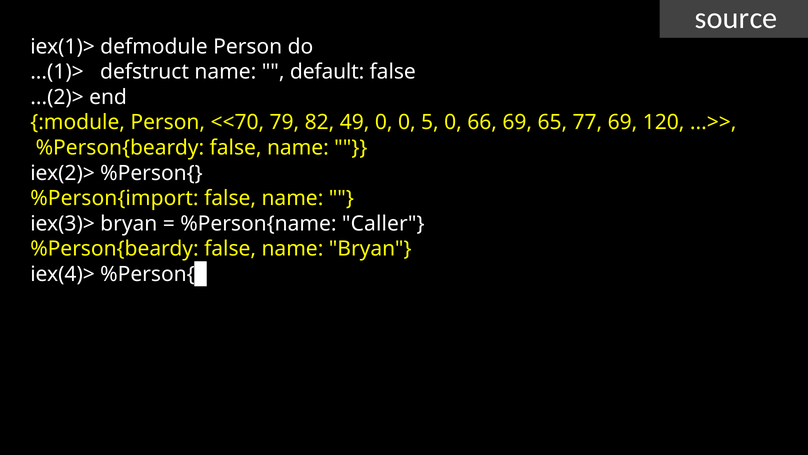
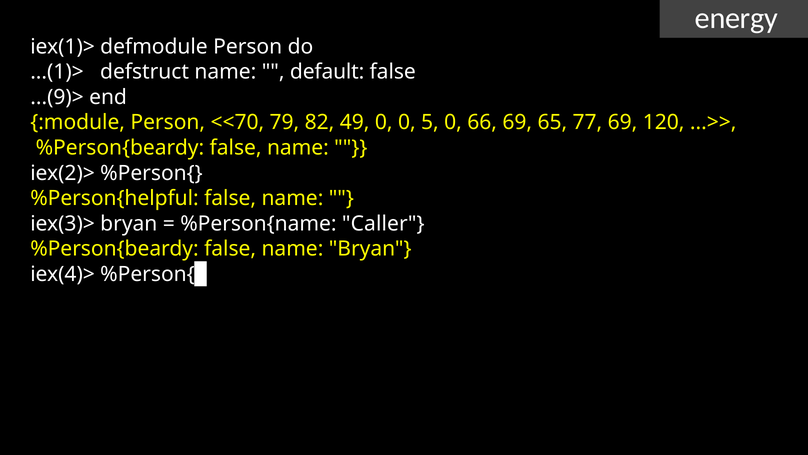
source: source -> energy
...(2)>: ...(2)> -> ...(9)>
%Person{import: %Person{import -> %Person{helpful
